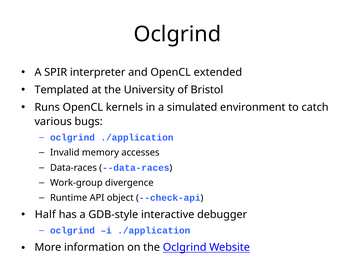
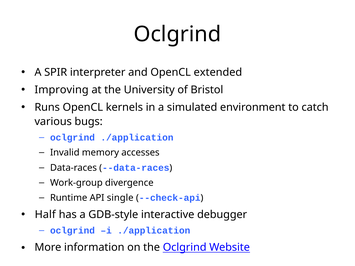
Templated: Templated -> Improving
object: object -> single
